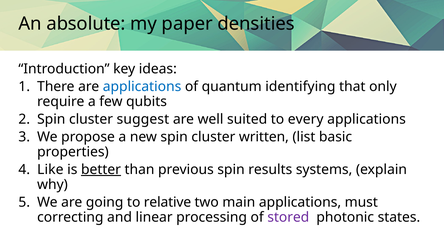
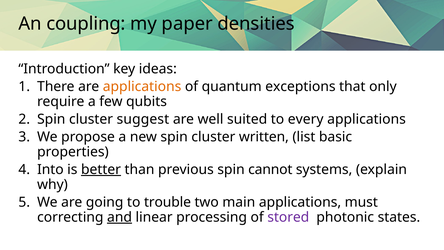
absolute: absolute -> coupling
applications at (142, 86) colour: blue -> orange
identifying: identifying -> exceptions
Like: Like -> Into
results: results -> cannot
relative: relative -> trouble
and underline: none -> present
